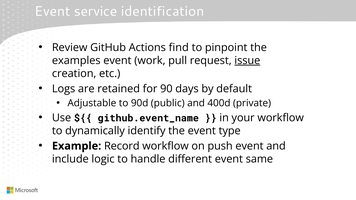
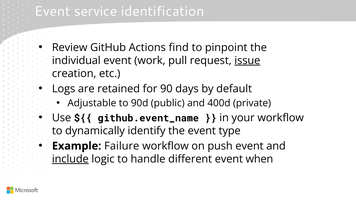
examples: examples -> individual
Record: Record -> Failure
include underline: none -> present
same: same -> when
